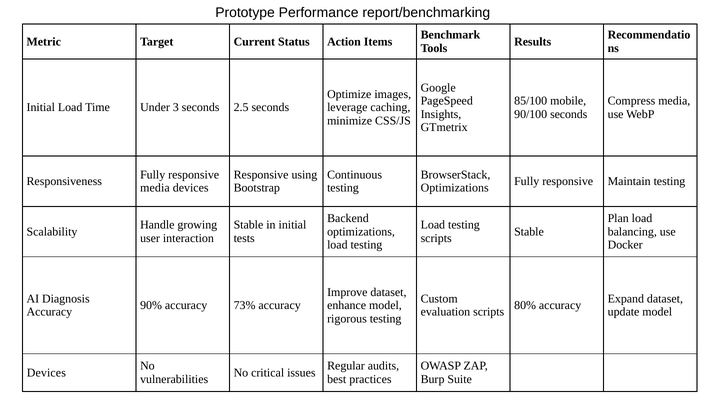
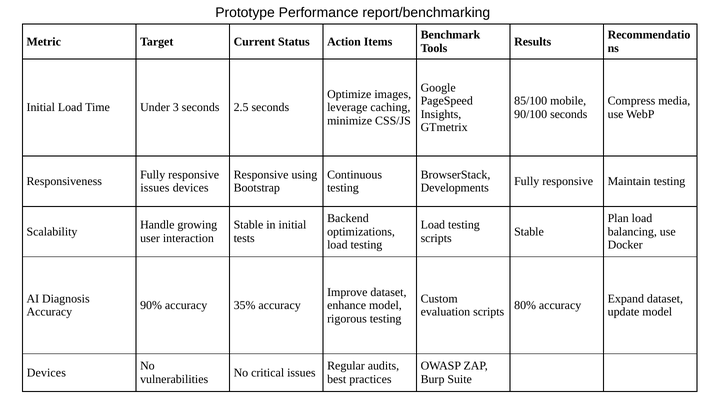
media at (155, 188): media -> issues
Optimizations at (455, 188): Optimizations -> Developments
73%: 73% -> 35%
